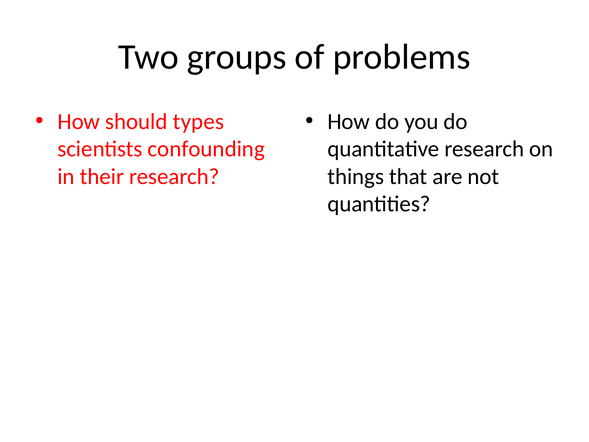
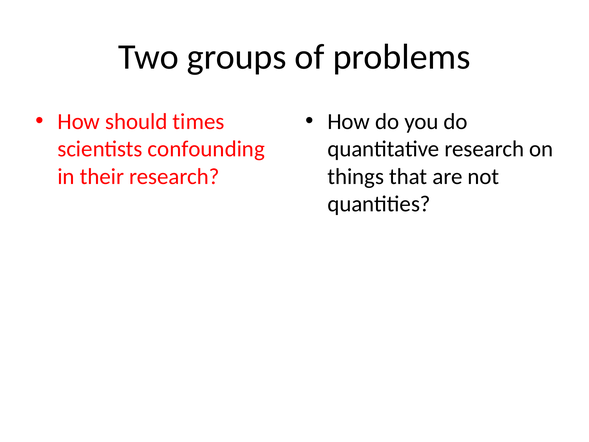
types: types -> times
